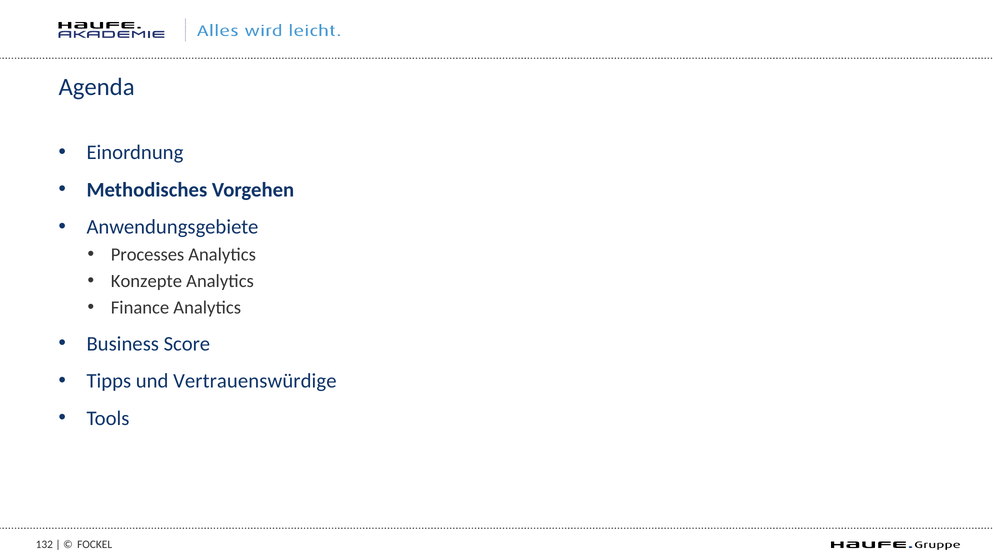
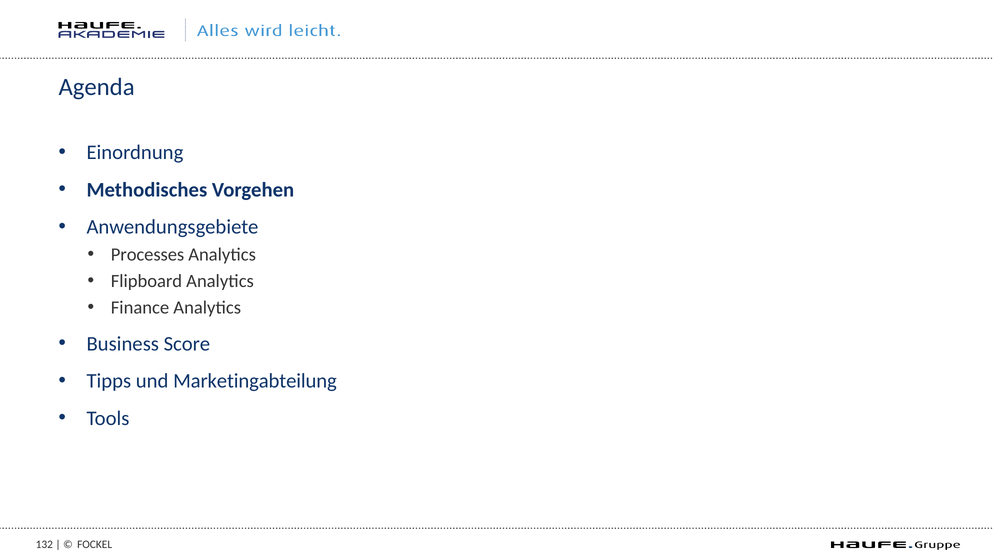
Konzepte: Konzepte -> Flipboard
Vertrauenswürdige: Vertrauenswürdige -> Marketingabteilung
